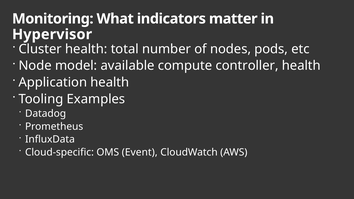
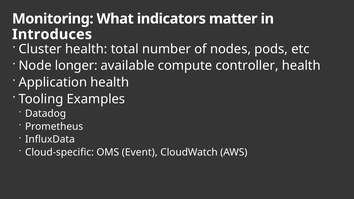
Hypervisor: Hypervisor -> Introduces
model: model -> longer
